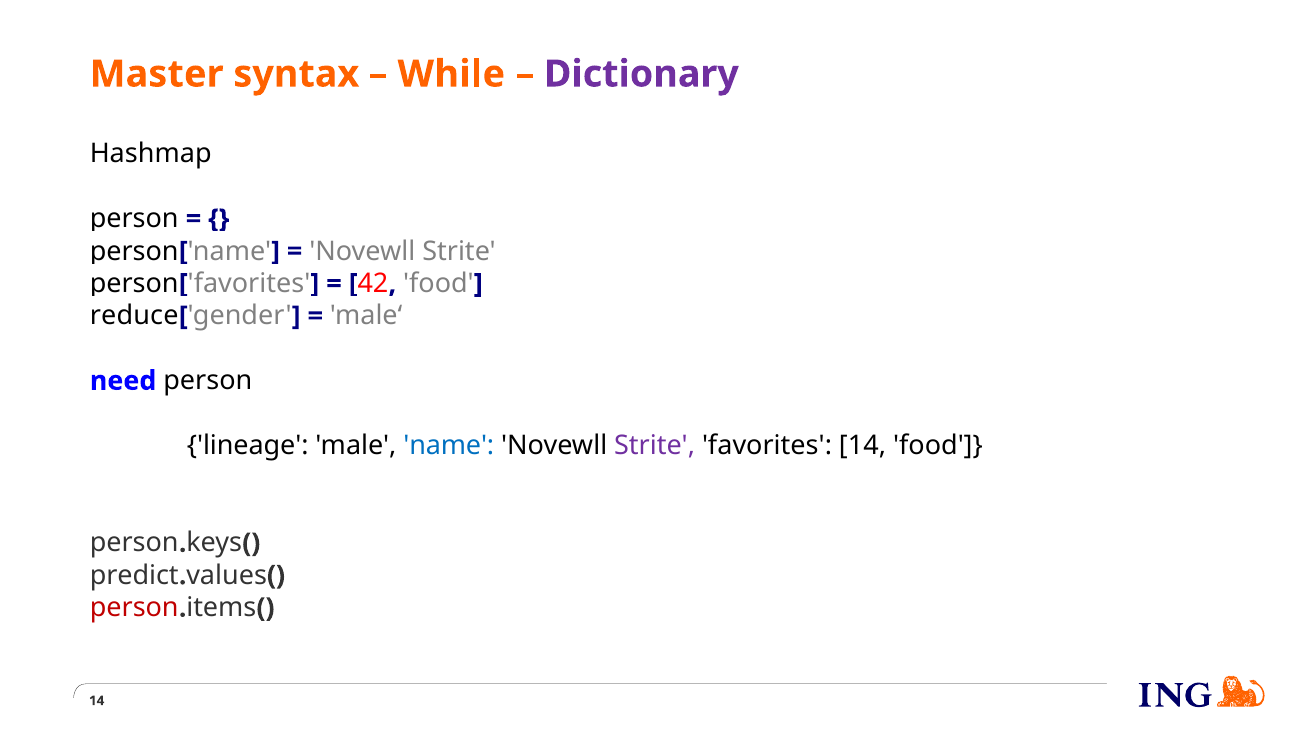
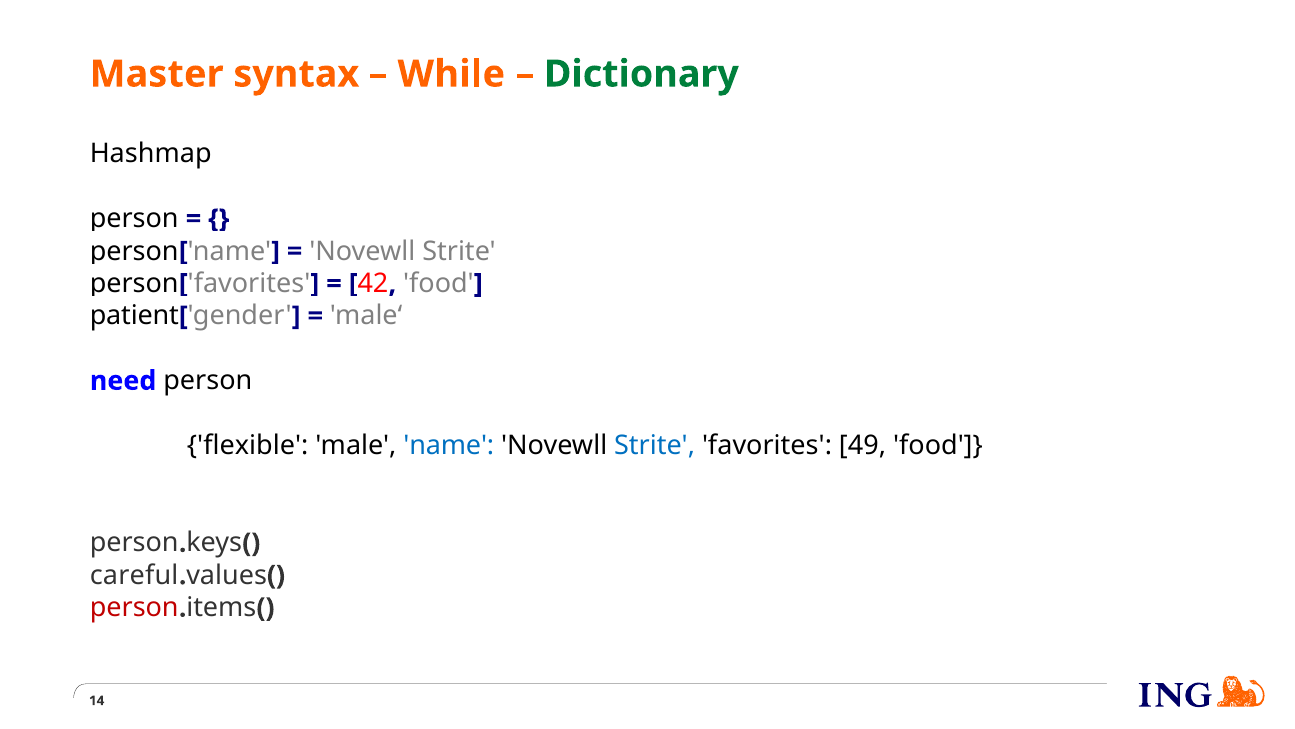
Dictionary colour: purple -> green
reduce: reduce -> patient
lineage: lineage -> flexible
Strite at (655, 445) colour: purple -> blue
favorites 14: 14 -> 49
predict: predict -> careful
